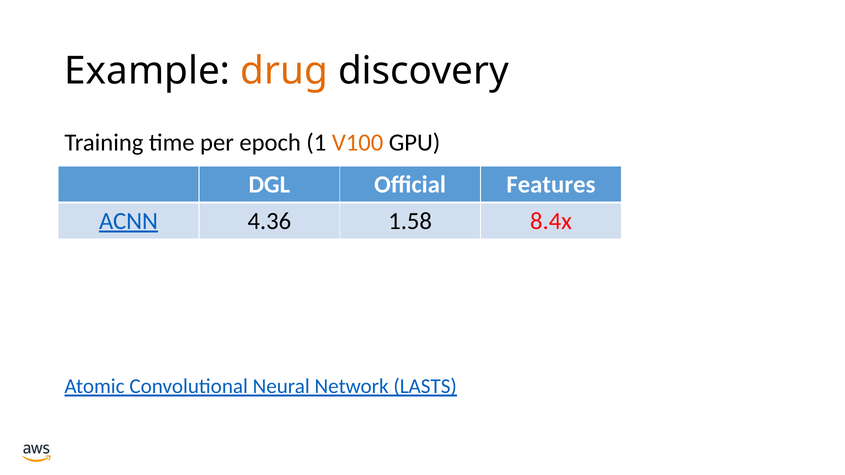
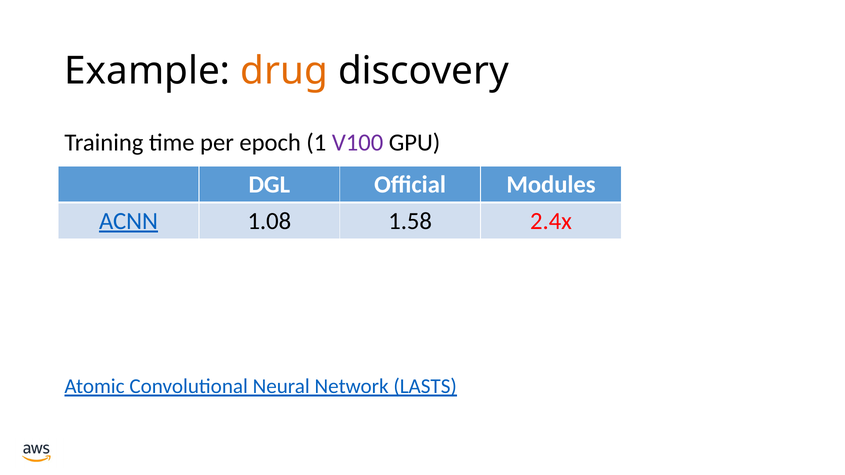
V100 colour: orange -> purple
Features: Features -> Modules
4.36: 4.36 -> 1.08
8.4x: 8.4x -> 2.4x
